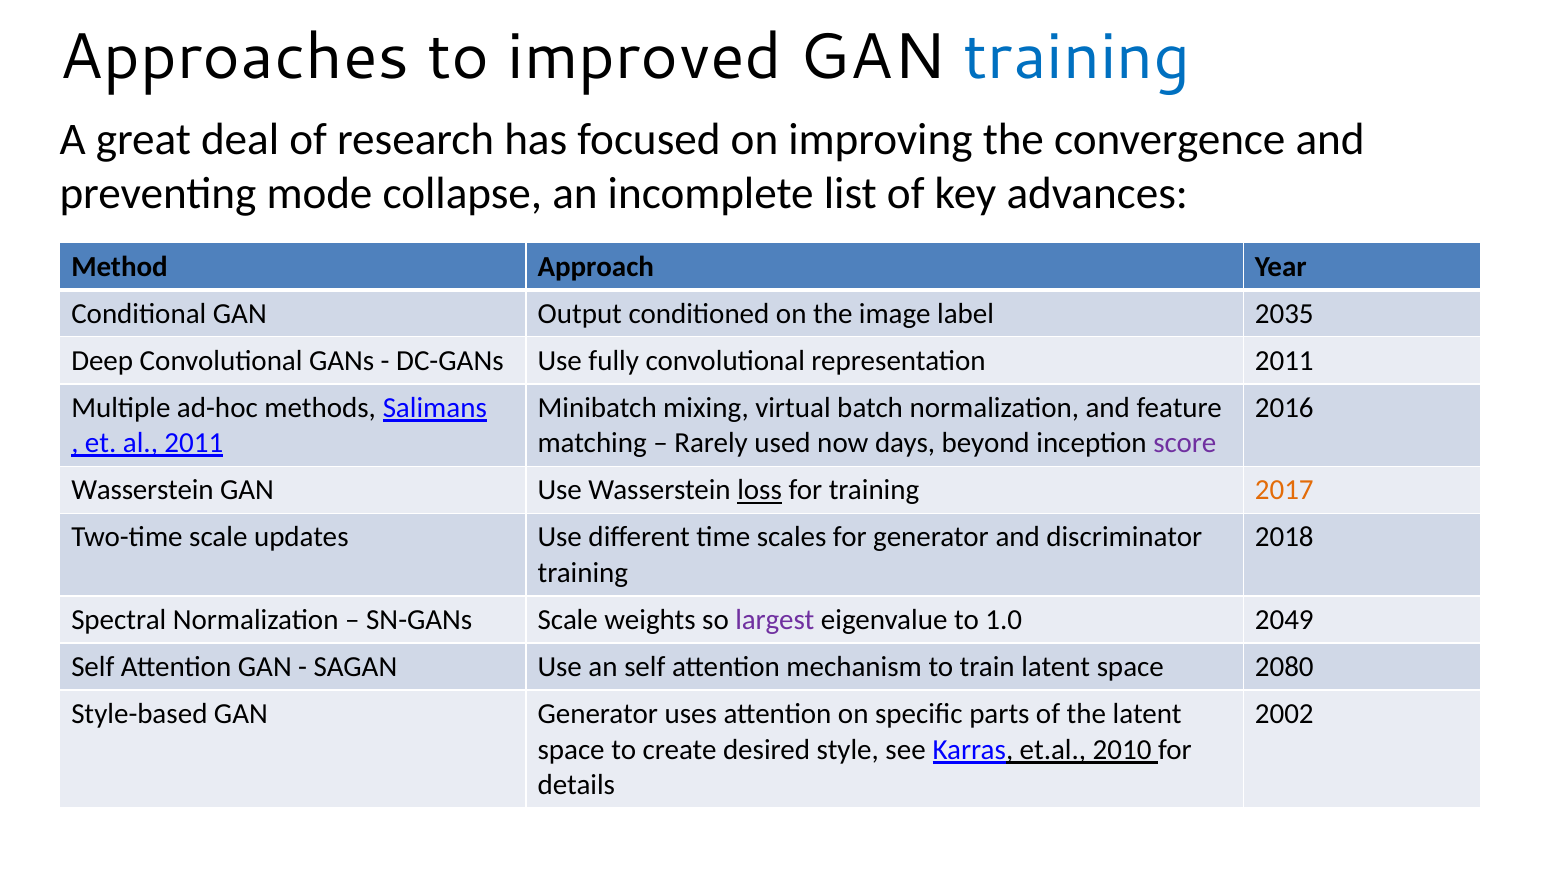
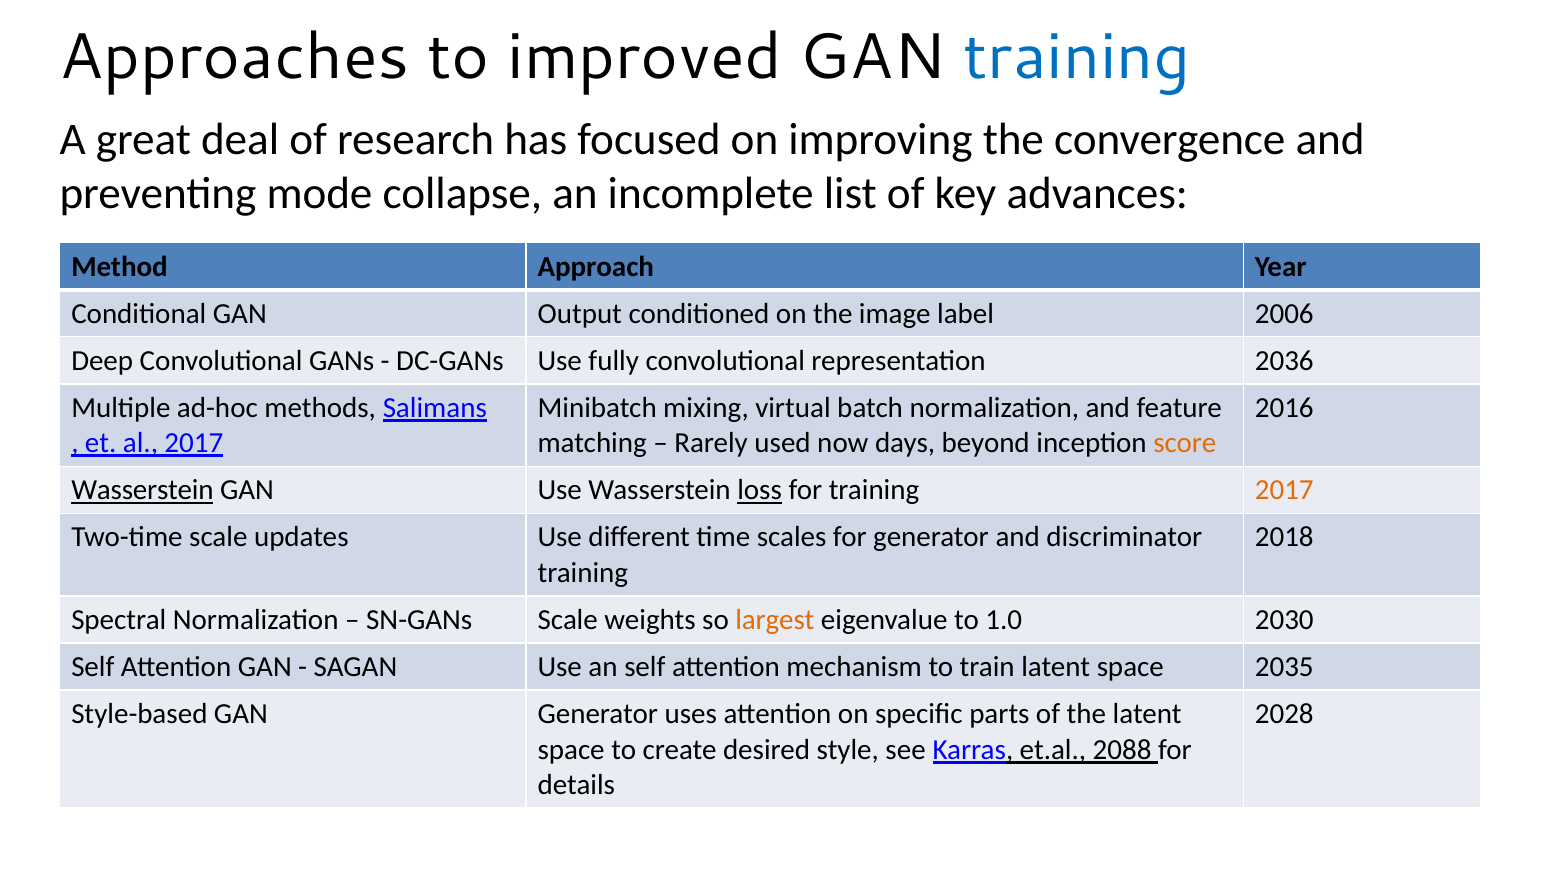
2035: 2035 -> 2006
representation 2011: 2011 -> 2036
al 2011: 2011 -> 2017
score colour: purple -> orange
Wasserstein at (142, 490) underline: none -> present
largest colour: purple -> orange
2049: 2049 -> 2030
2080: 2080 -> 2035
2002: 2002 -> 2028
2010: 2010 -> 2088
